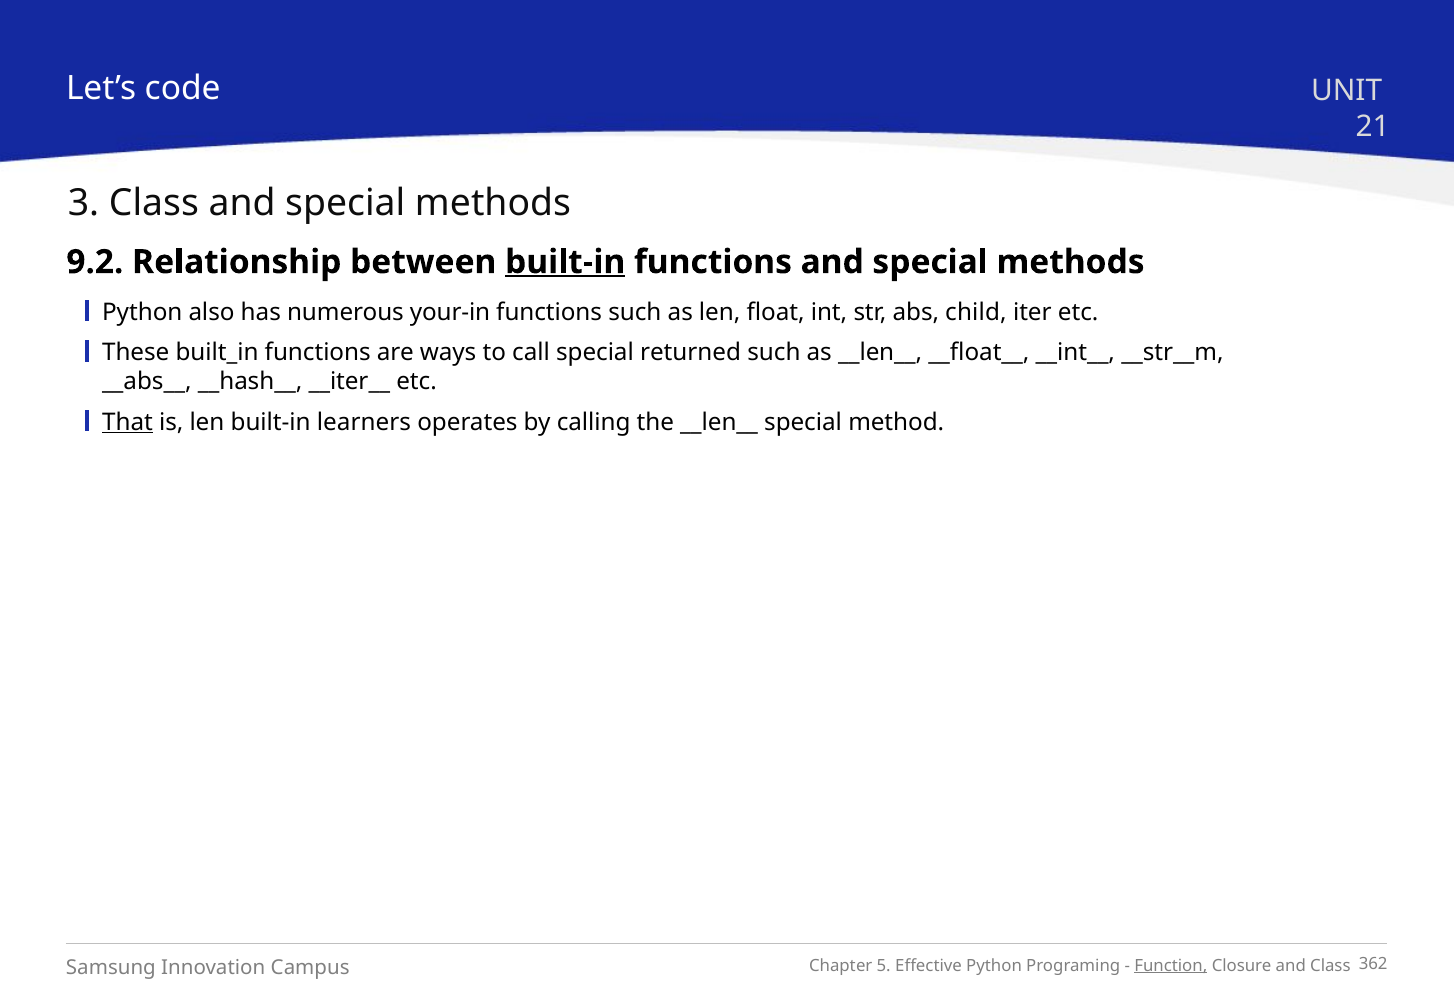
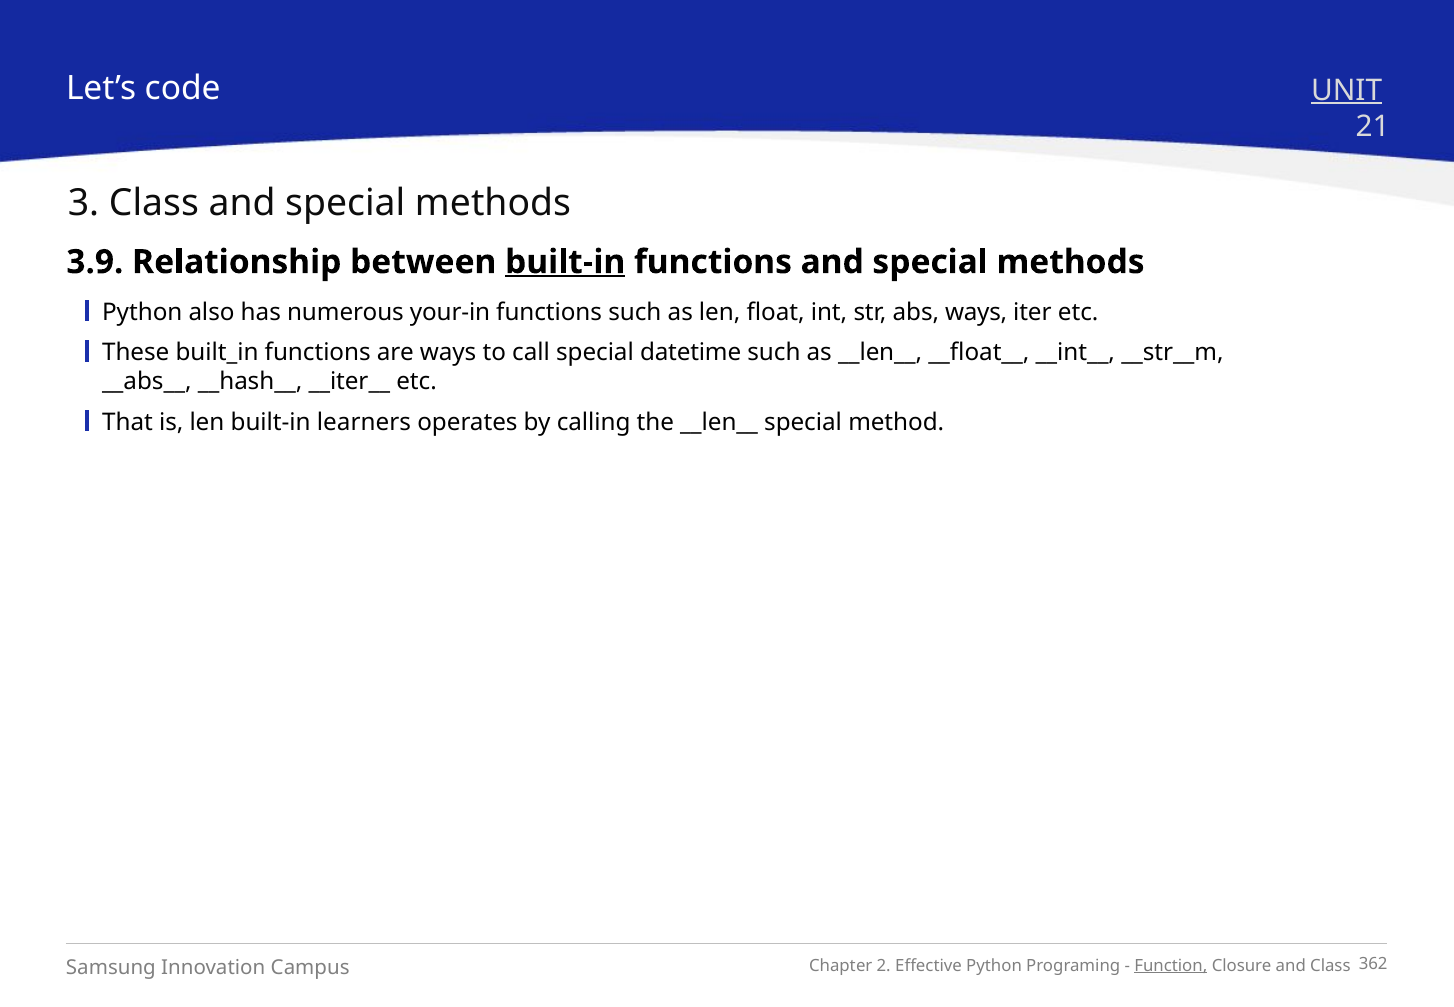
UNIT underline: none -> present
9.2: 9.2 -> 3.9
abs child: child -> ways
returned: returned -> datetime
That underline: present -> none
5: 5 -> 2
